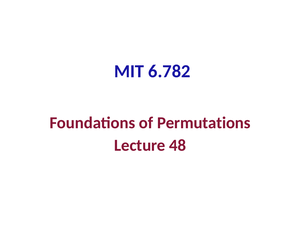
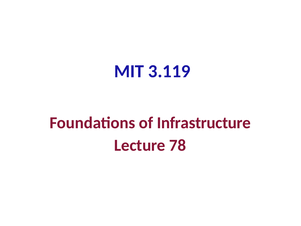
6.782: 6.782 -> 3.119
Permutations: Permutations -> Infrastructure
48: 48 -> 78
